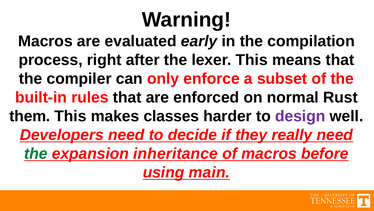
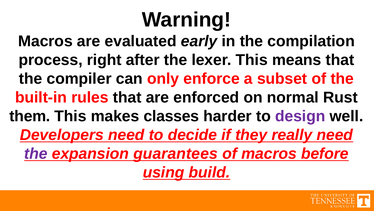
the at (36, 153) colour: green -> purple
inheritance: inheritance -> guarantees
main: main -> build
